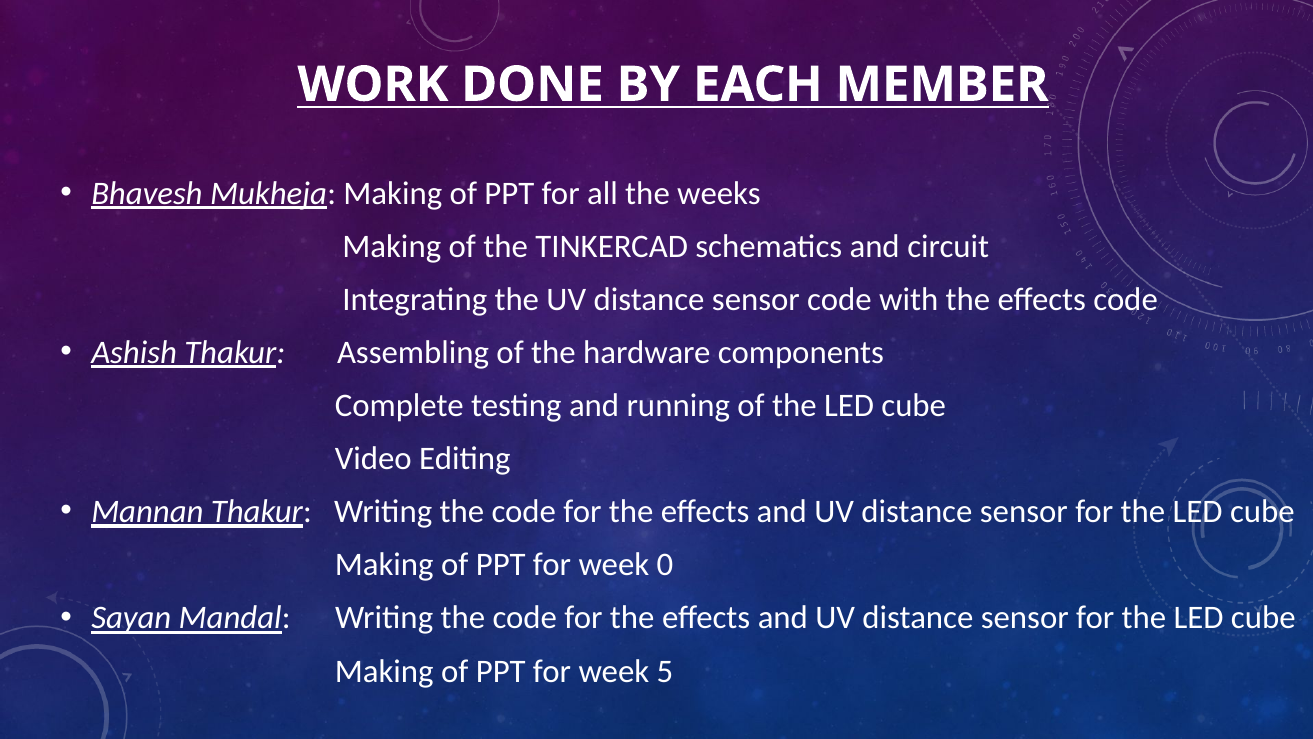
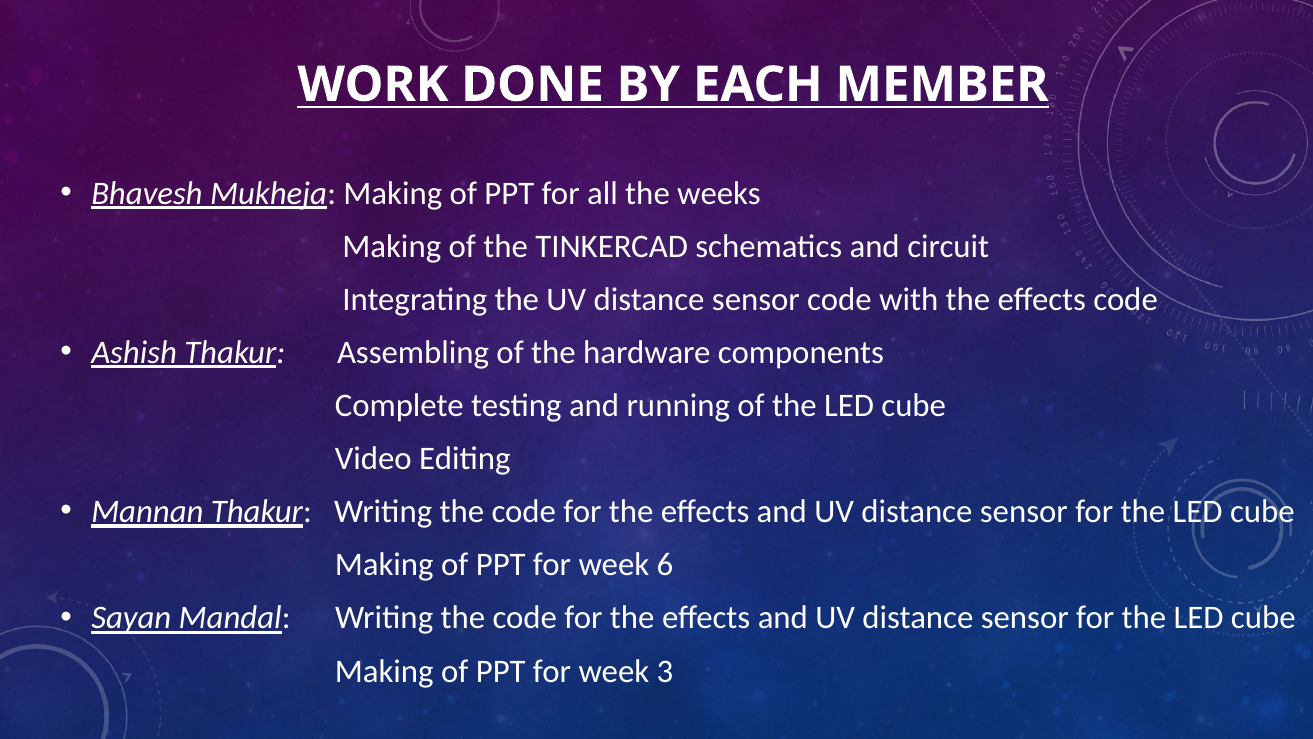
0: 0 -> 6
5: 5 -> 3
